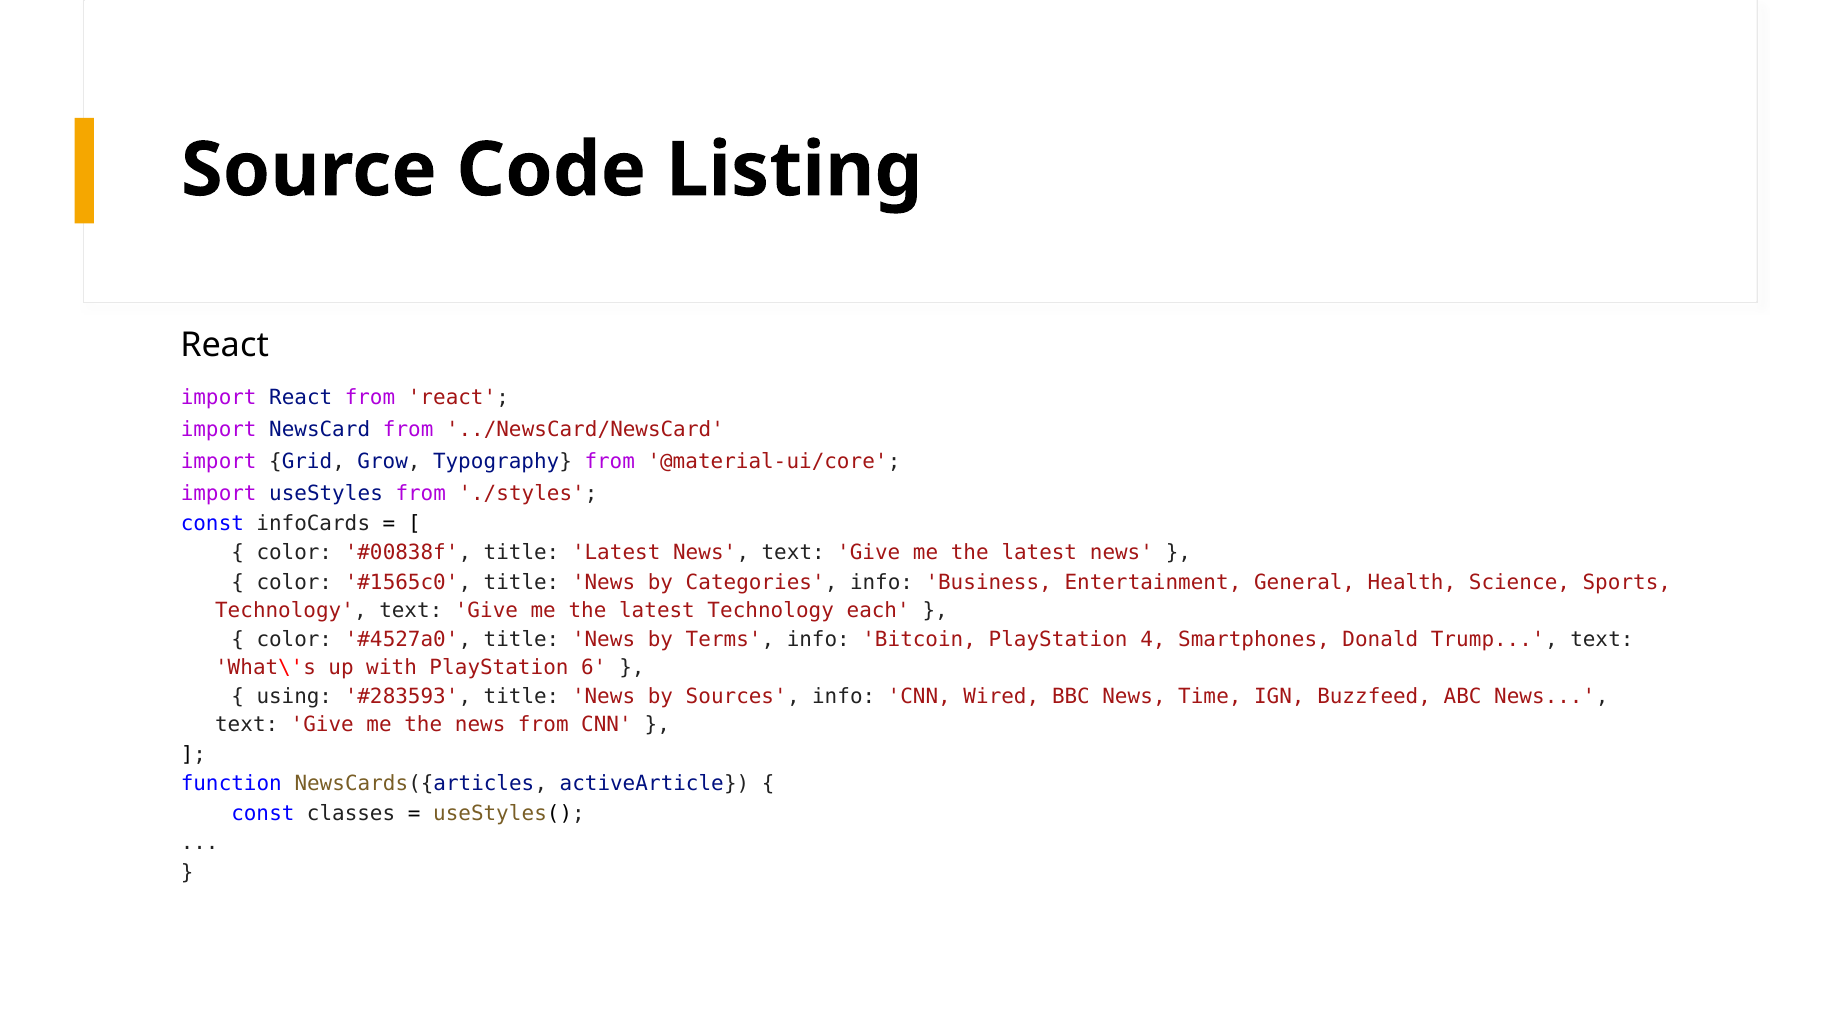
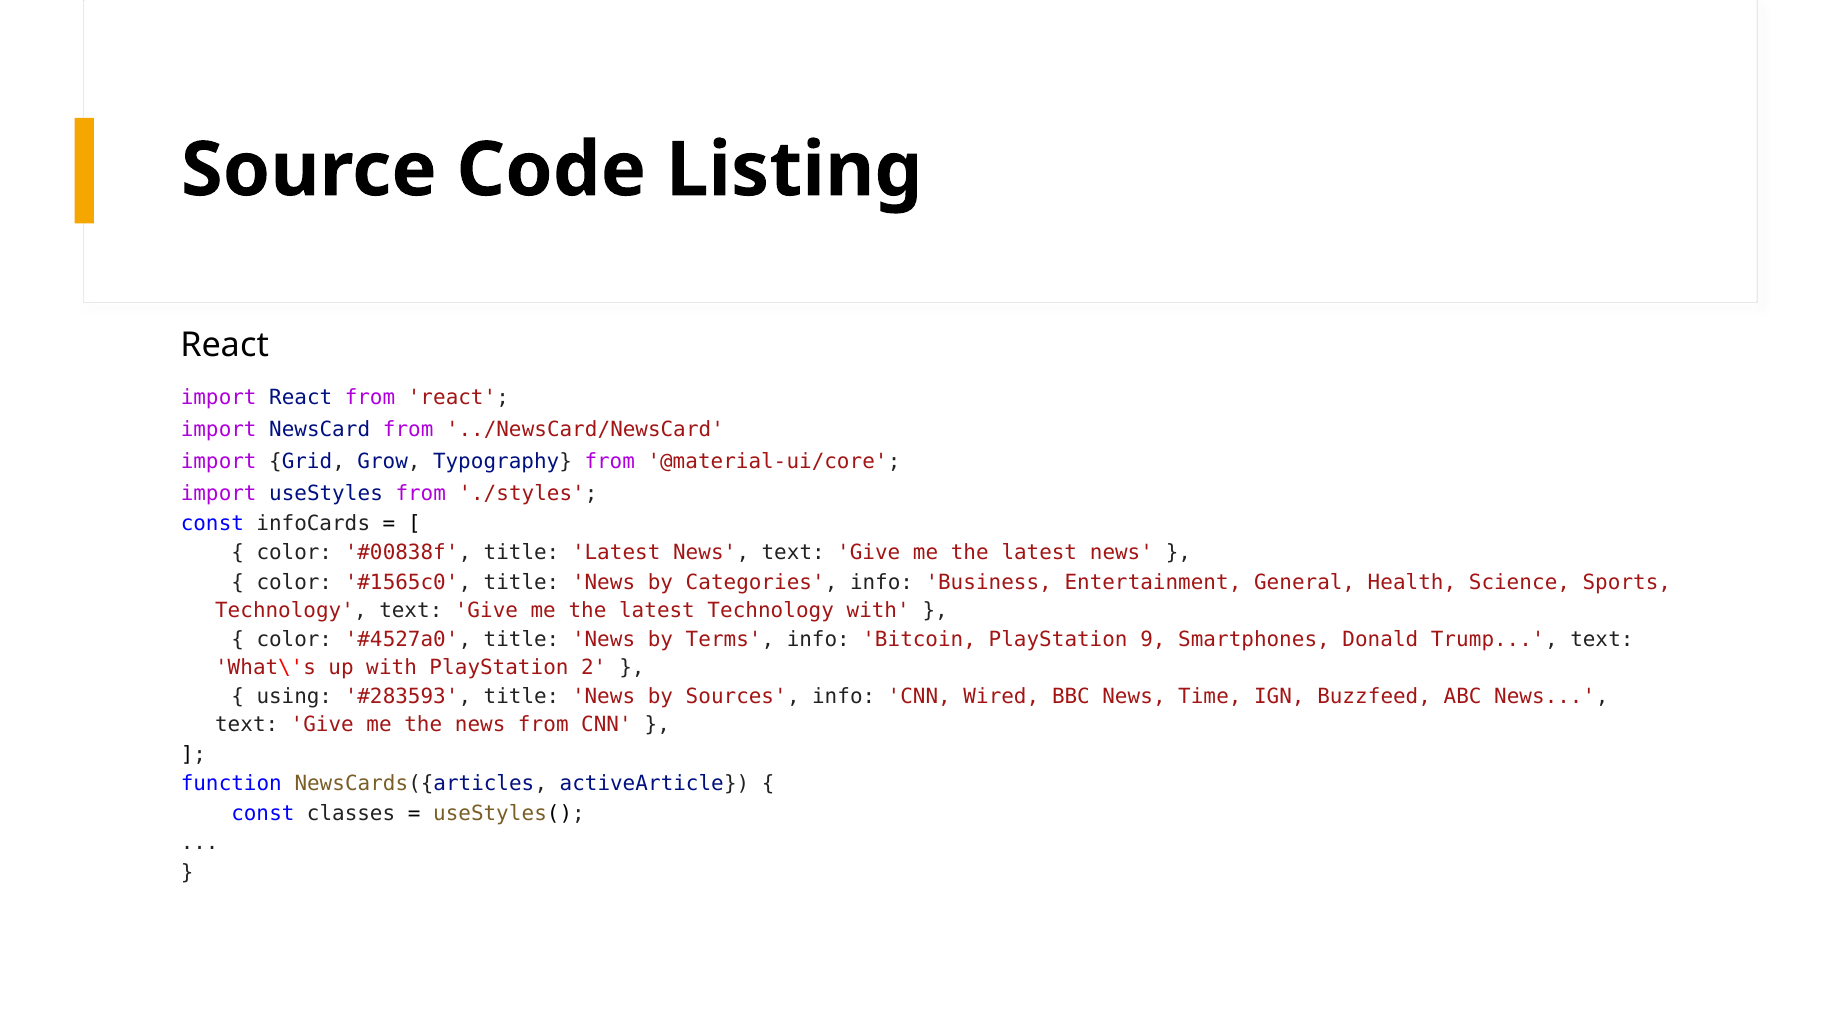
Technology each: each -> with
4: 4 -> 9
6: 6 -> 2
